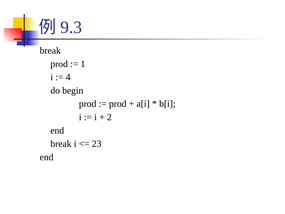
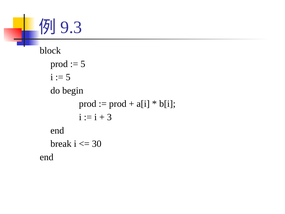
break at (50, 51): break -> block
1 at (83, 64): 1 -> 5
4 at (68, 77): 4 -> 5
2: 2 -> 3
23: 23 -> 30
